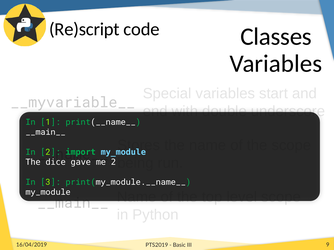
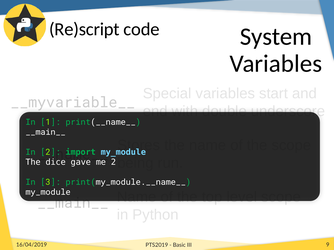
Classes: Classes -> System
